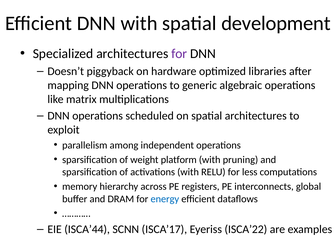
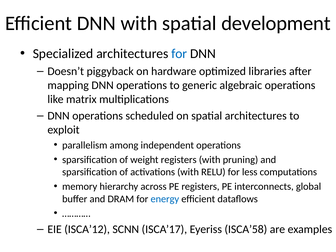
for at (179, 54) colour: purple -> blue
weight platform: platform -> registers
ISCA’44: ISCA’44 -> ISCA’12
ISCA’22: ISCA’22 -> ISCA’58
